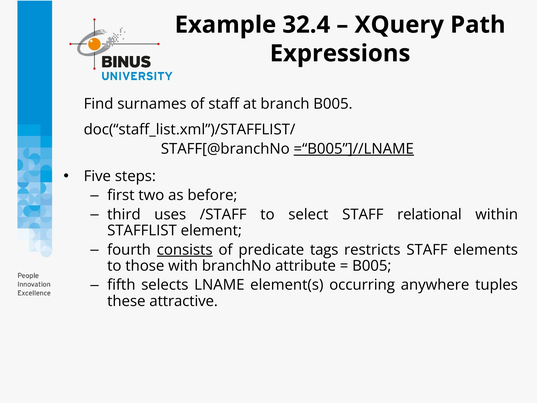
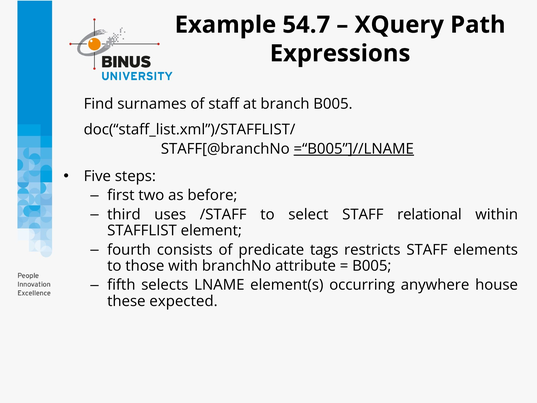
32.4: 32.4 -> 54.7
consists underline: present -> none
tuples: tuples -> house
attractive: attractive -> expected
